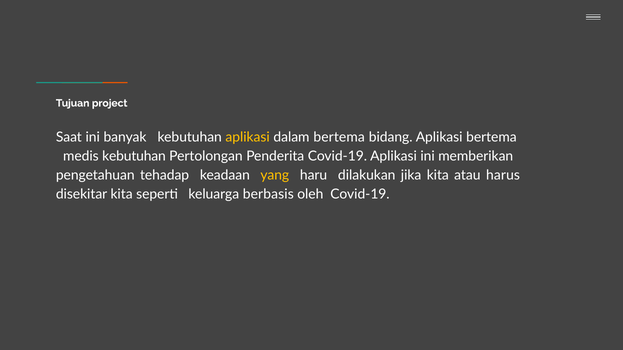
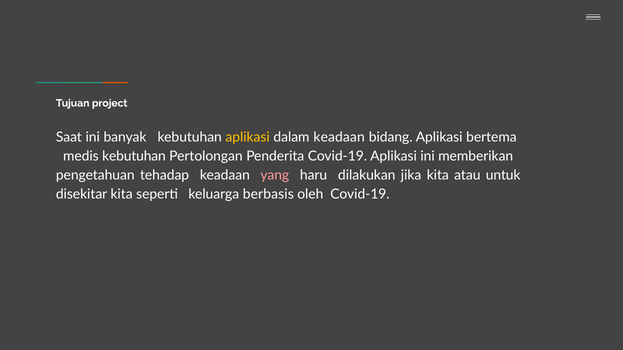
dalam bertema: bertema -> keadaan
yang colour: yellow -> pink
harus: harus -> untuk
